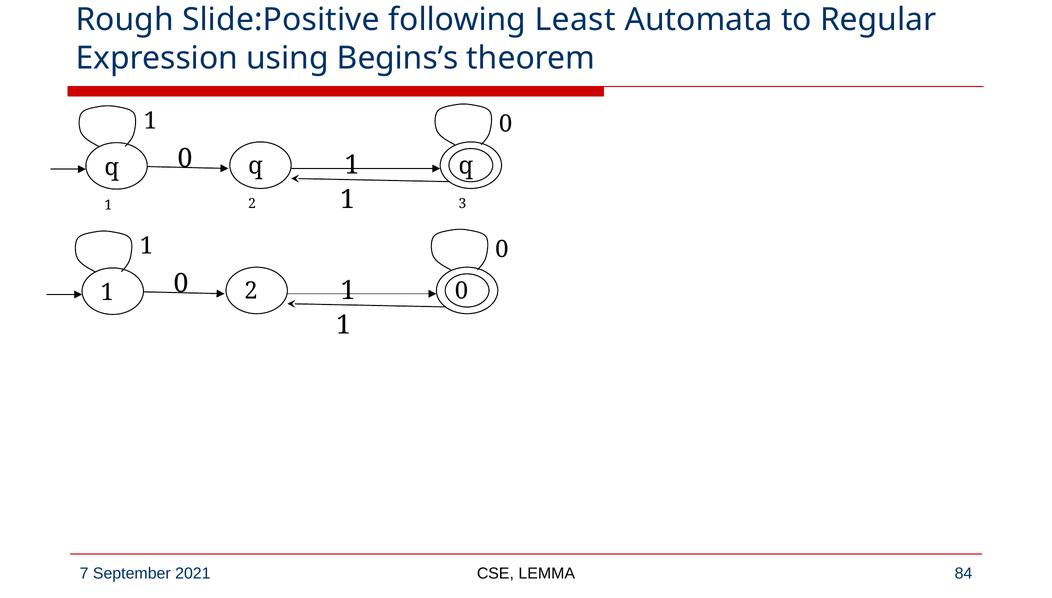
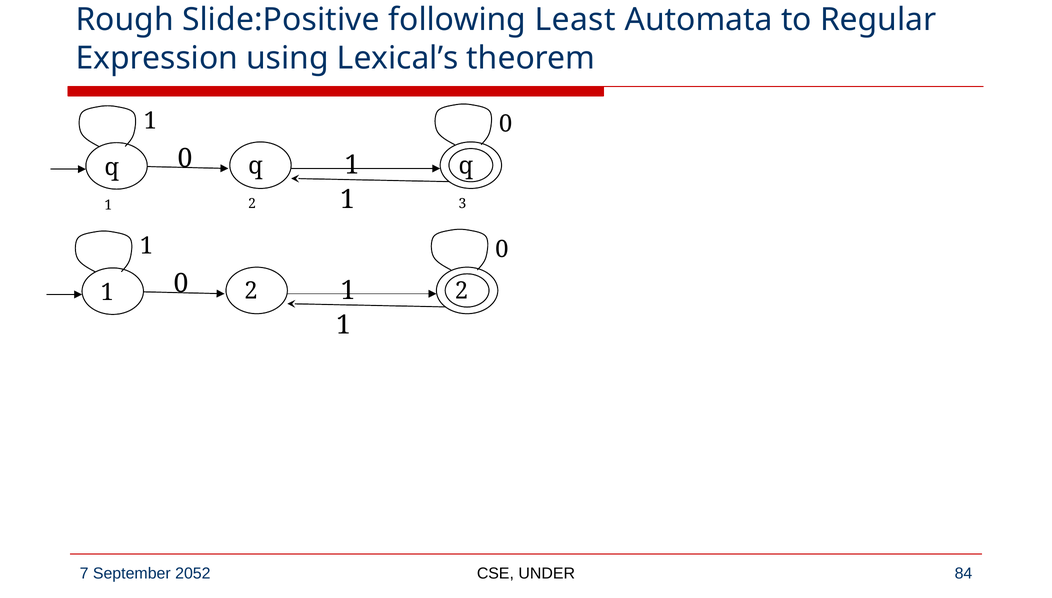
Begins’s: Begins’s -> Lexical’s
2 0: 0 -> 2
2021: 2021 -> 2052
LEMMA: LEMMA -> UNDER
